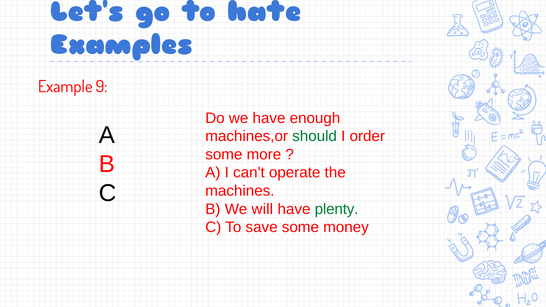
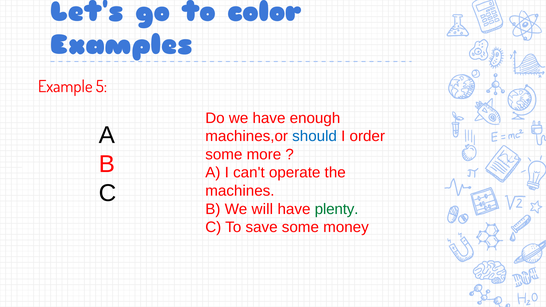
hate: hate -> color
9: 9 -> 5
should colour: green -> blue
